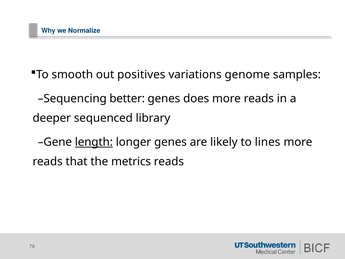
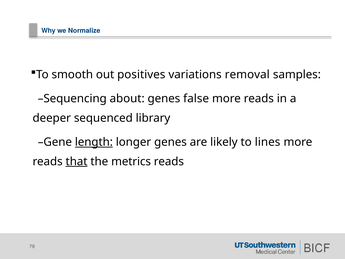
genome: genome -> removal
better: better -> about
does: does -> false
that underline: none -> present
